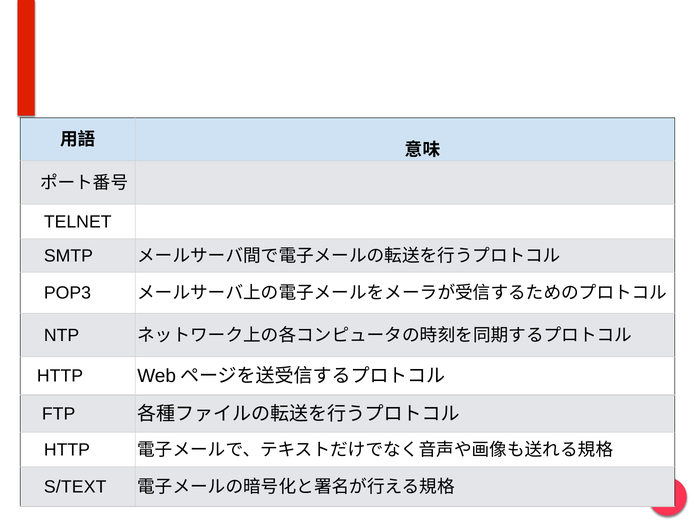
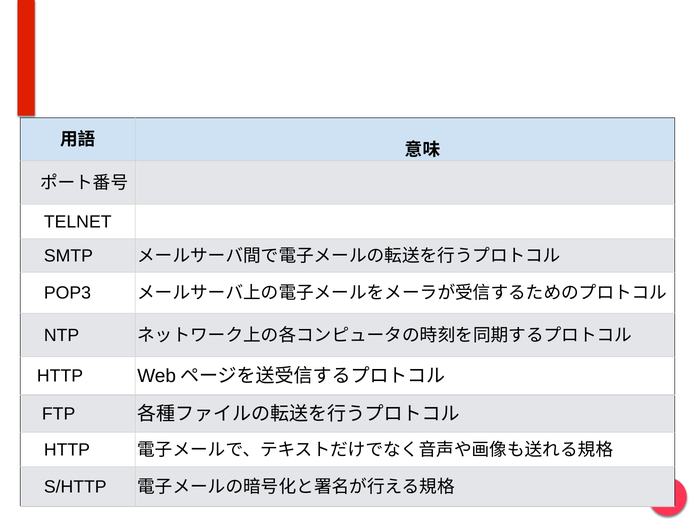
S/TEXT: S/TEXT -> S/HTTP
